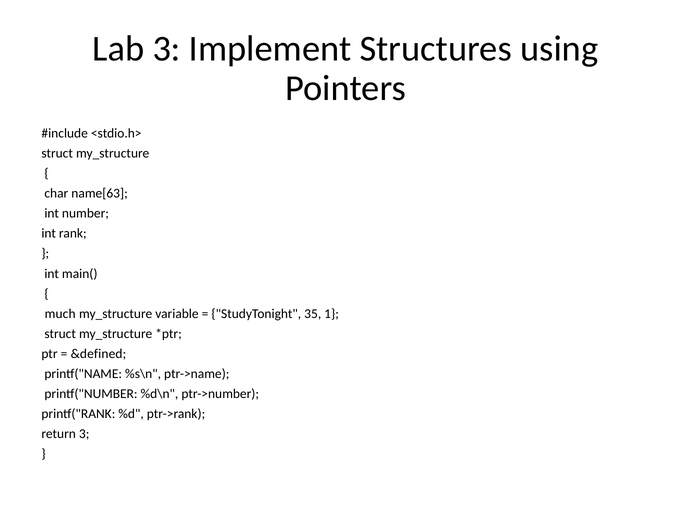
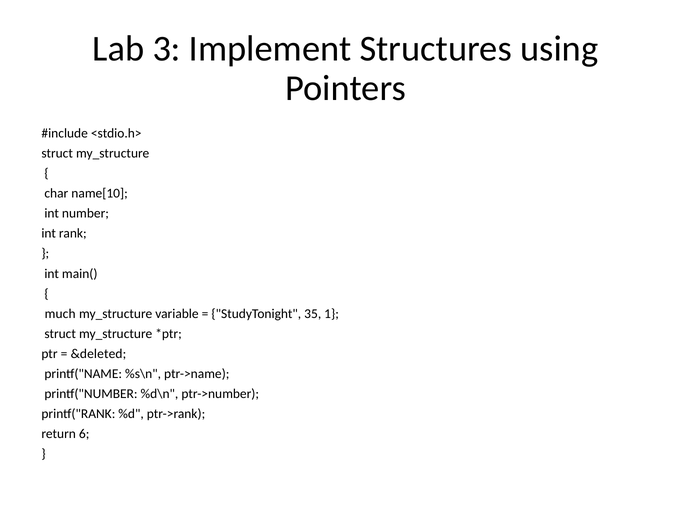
name[63: name[63 -> name[10
&defined: &defined -> &deleted
return 3: 3 -> 6
